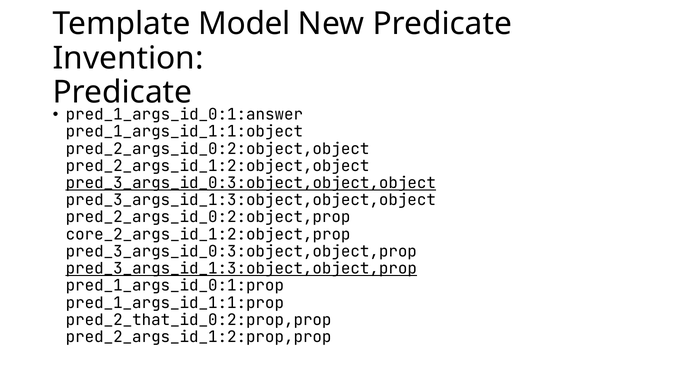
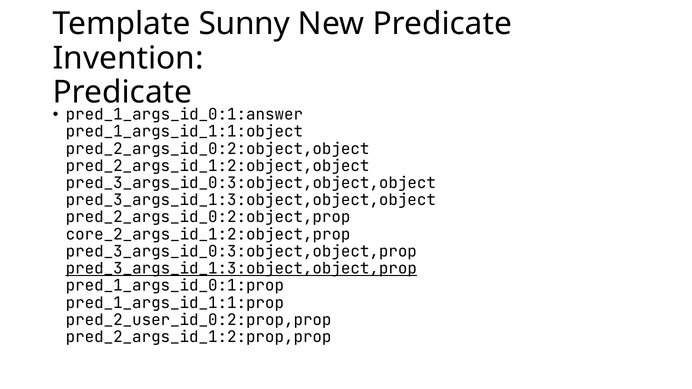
Model: Model -> Sunny
pred_3_args_id_0:3:object,object,object underline: present -> none
pred_2_that_id_0:2:prop,prop: pred_2_that_id_0:2:prop,prop -> pred_2_user_id_0:2:prop,prop
